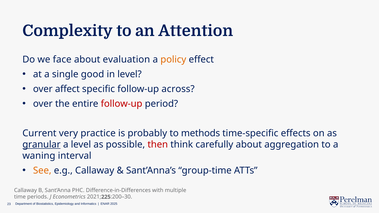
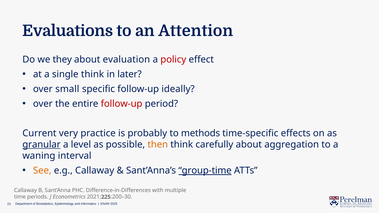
Complexity: Complexity -> Evaluations
face: face -> they
policy colour: orange -> red
single good: good -> think
in level: level -> later
affect: affect -> small
across: across -> ideally
then colour: red -> orange
group-time underline: none -> present
